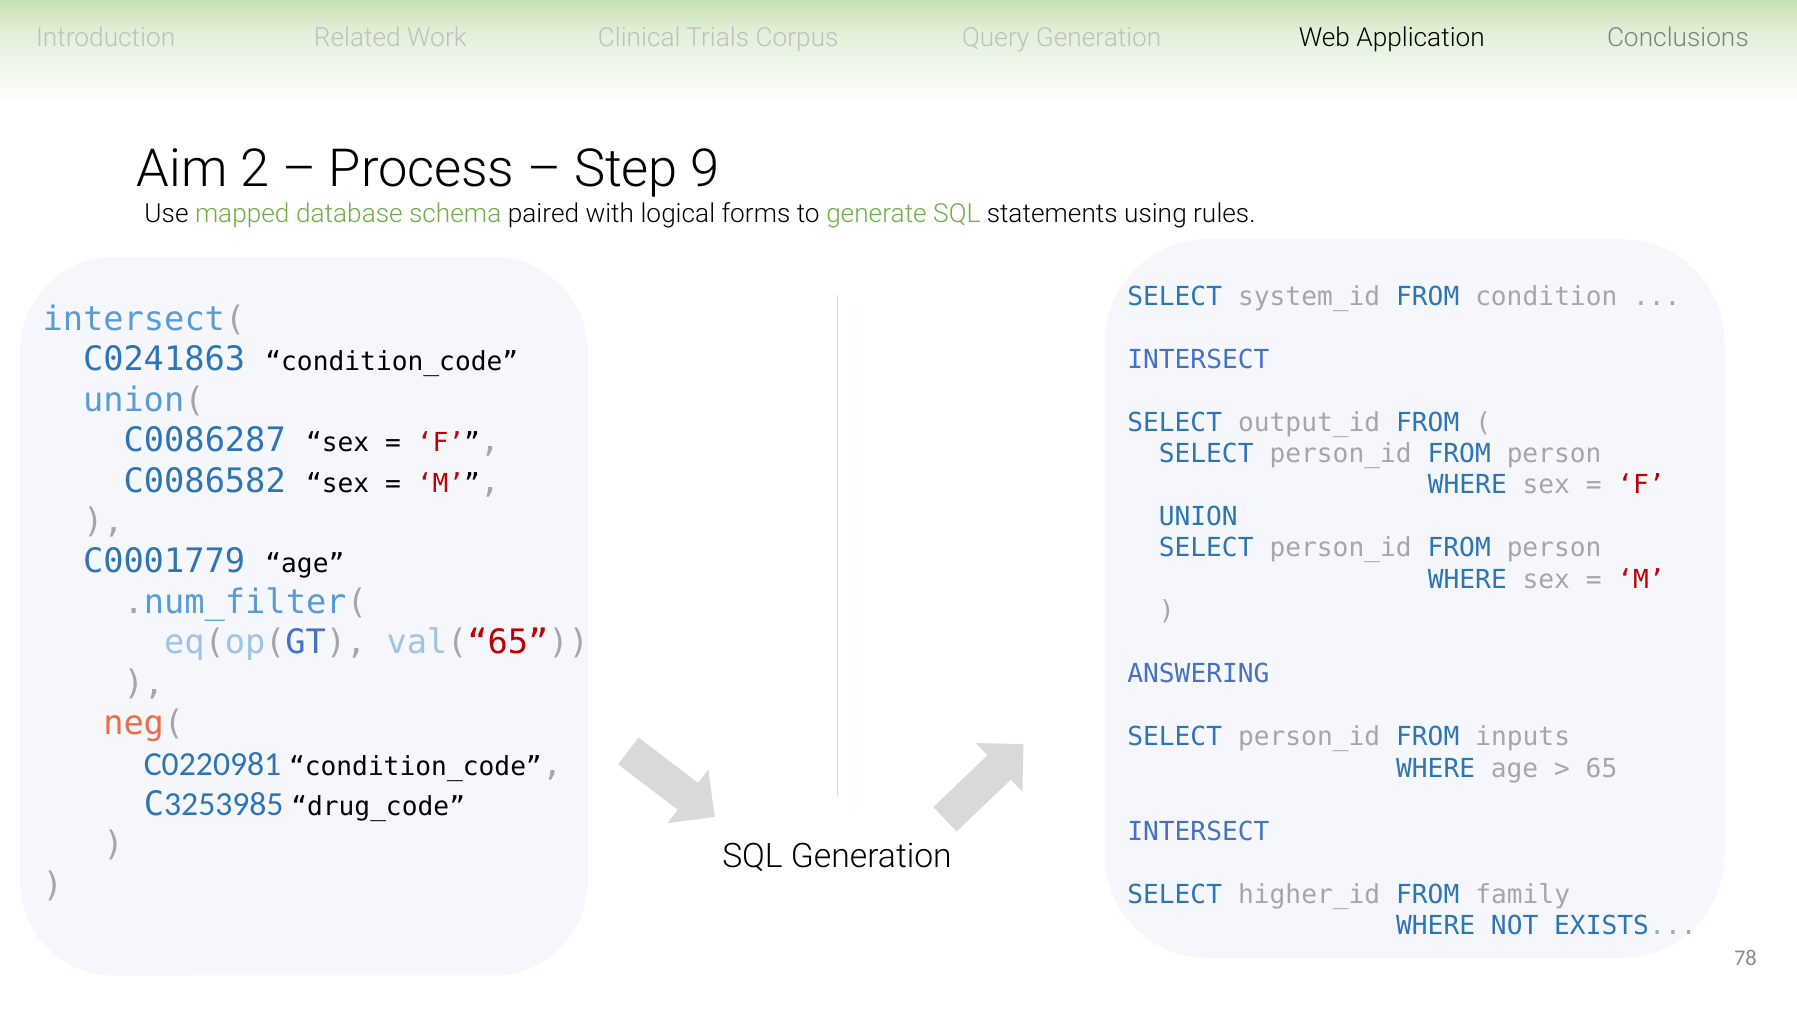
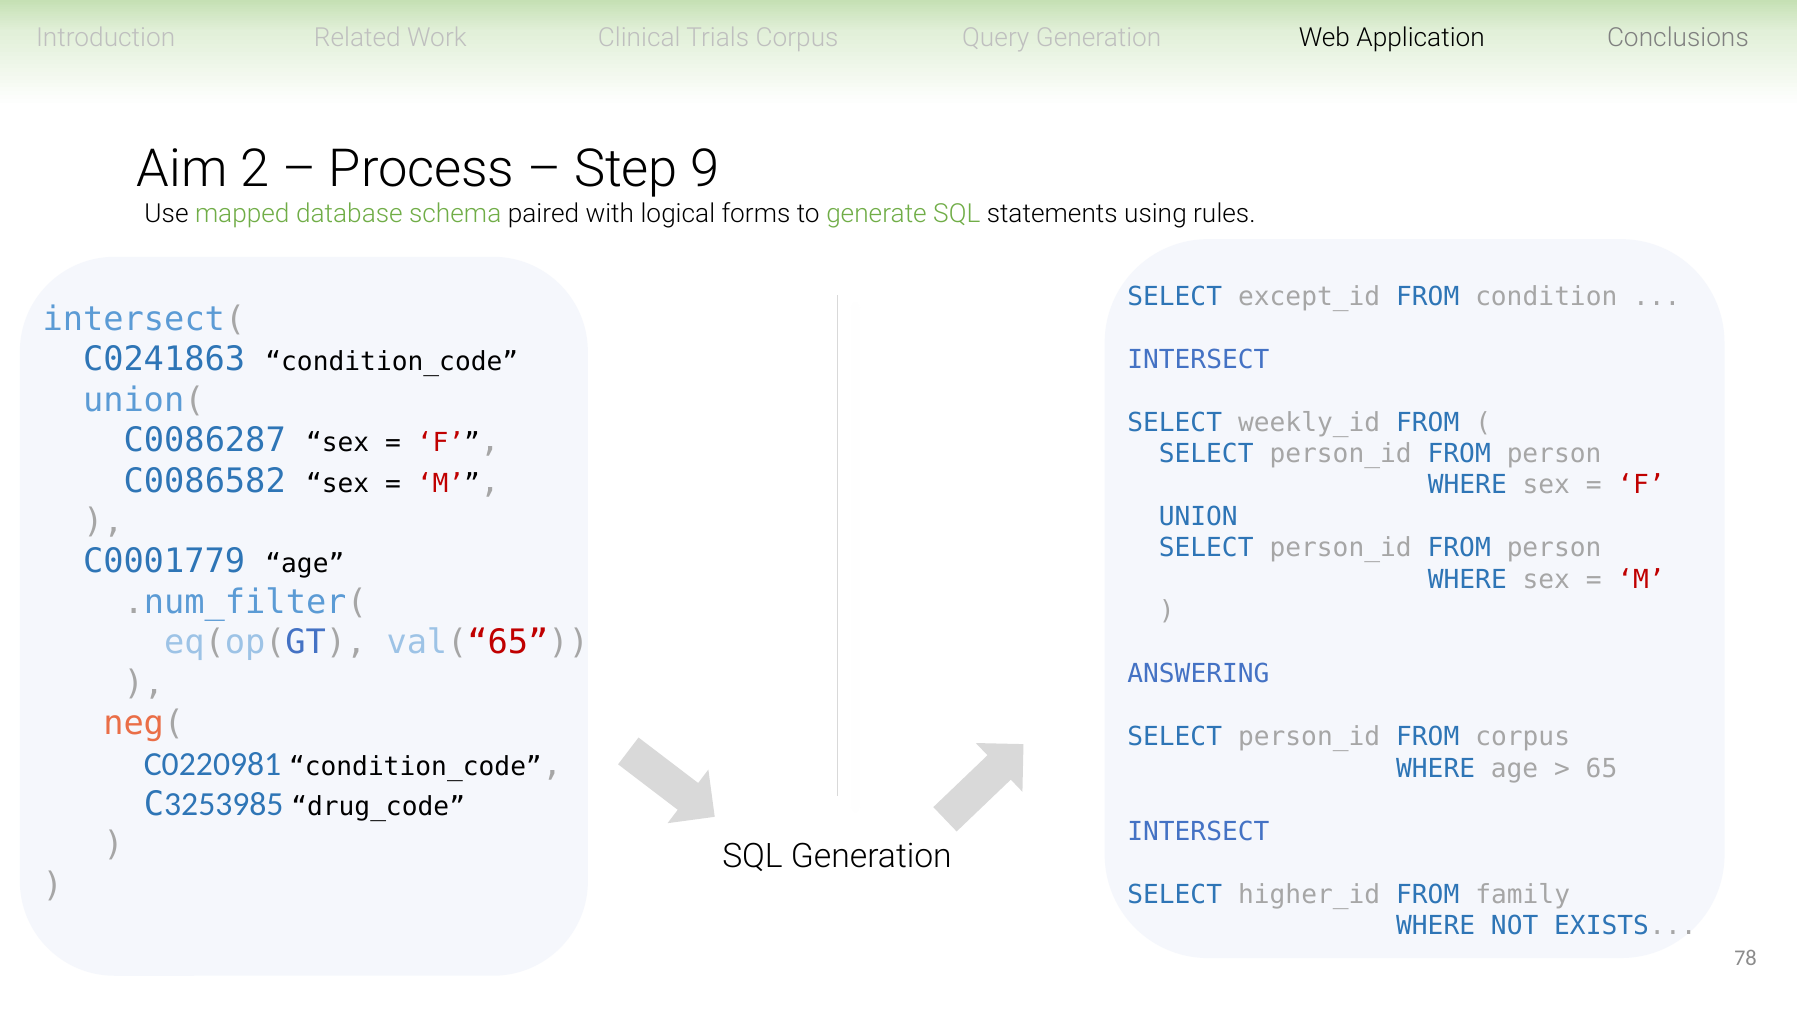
system_id: system_id -> except_id
output_id: output_id -> weekly_id
FROM inputs: inputs -> corpus
